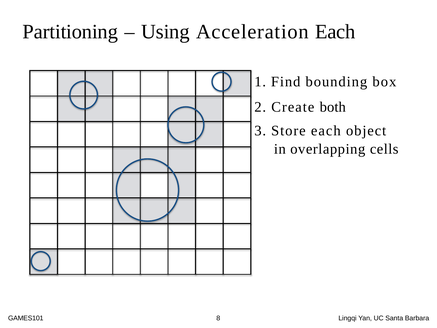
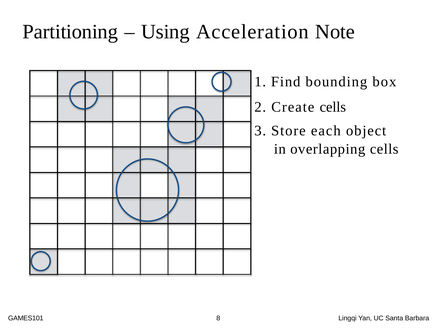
Acceleration Each: Each -> Note
Create both: both -> cells
